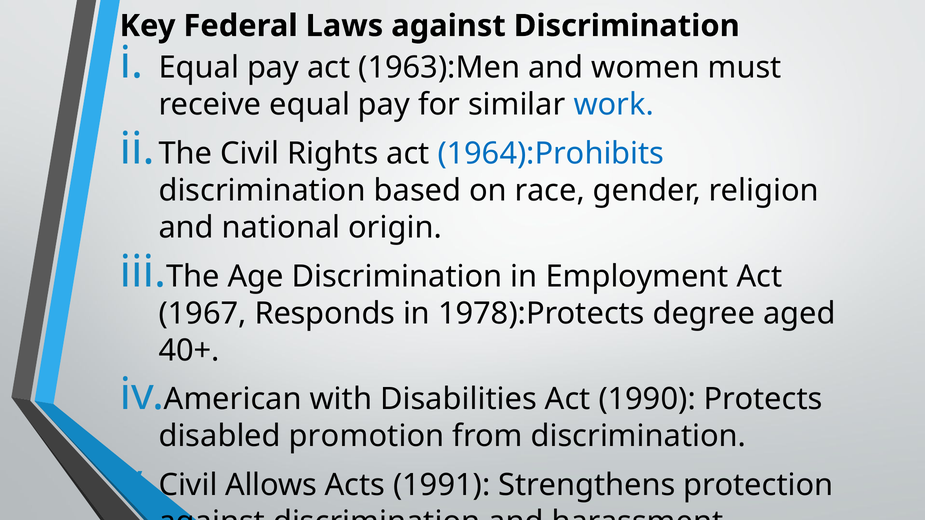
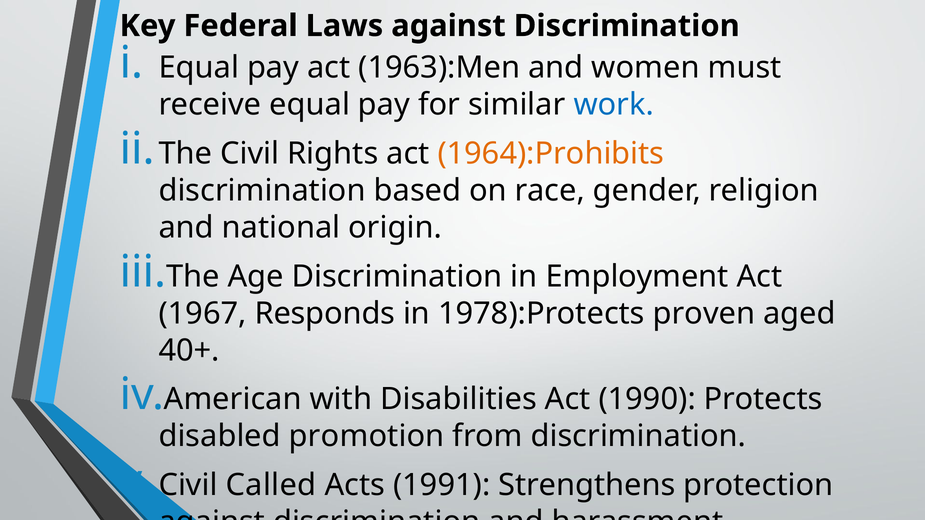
1964):Prohibits colour: blue -> orange
degree: degree -> proven
Allows: Allows -> Called
